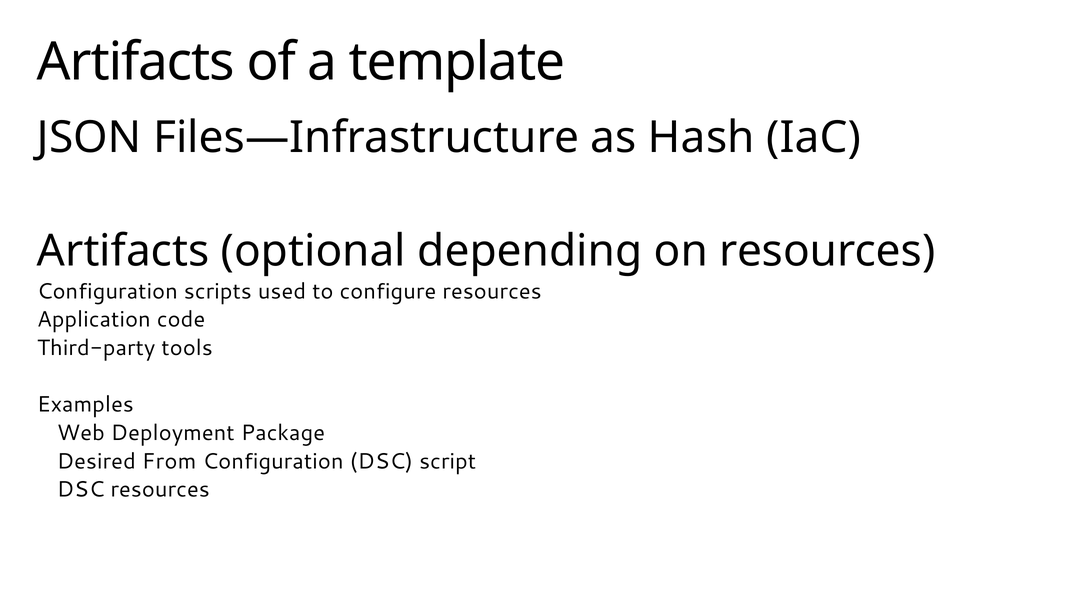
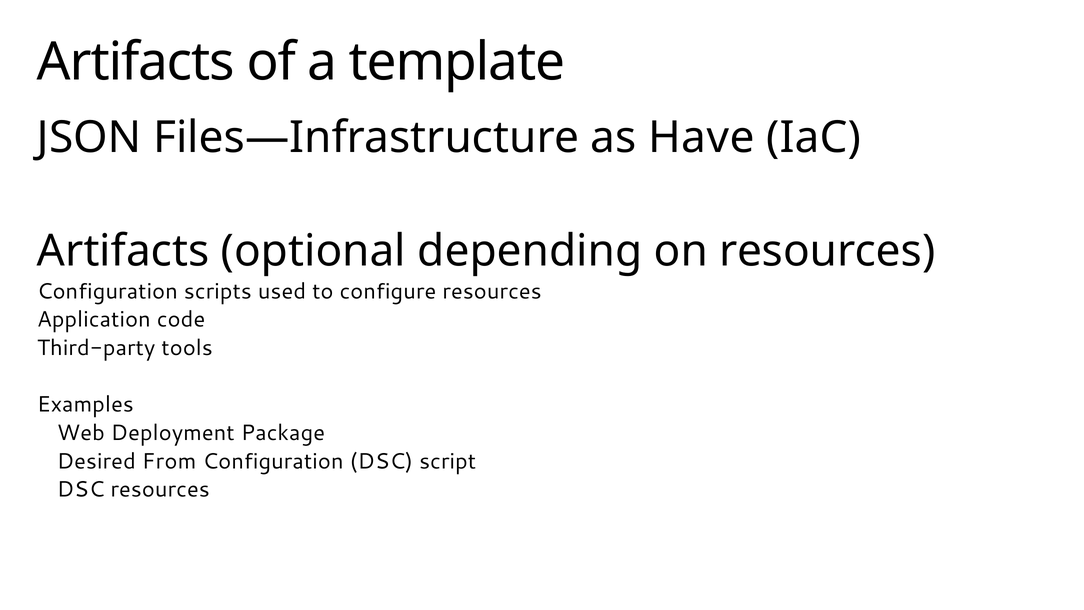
Hash: Hash -> Have
